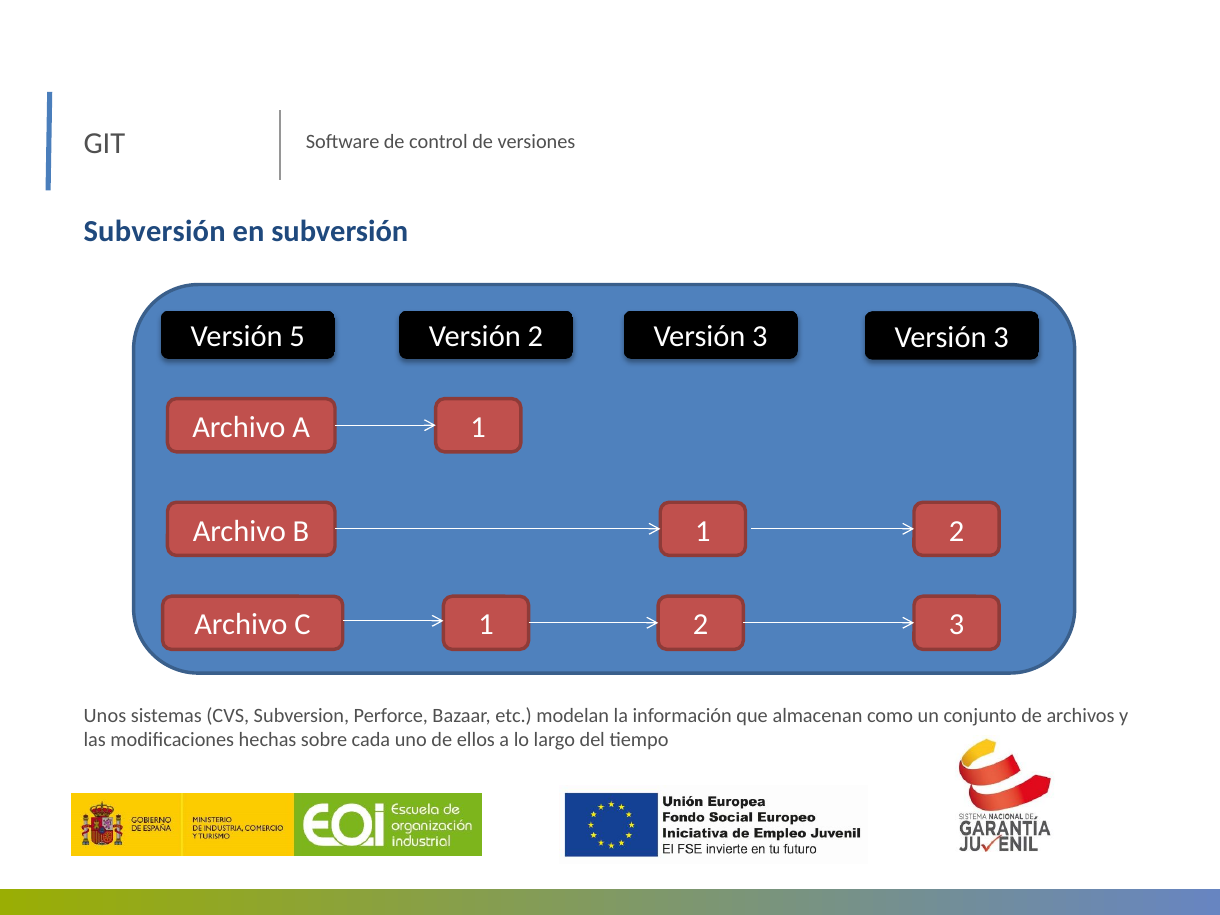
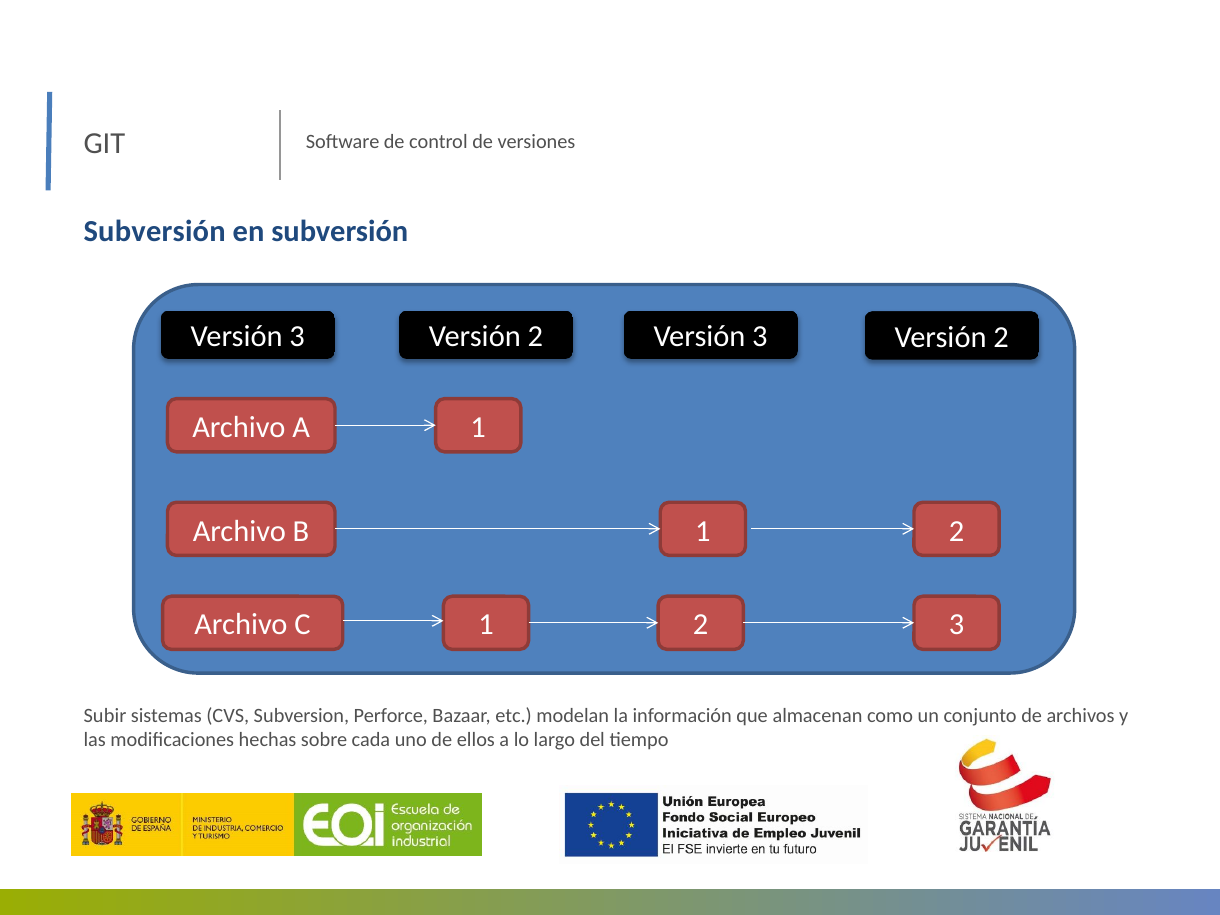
5 at (297, 337): 5 -> 3
3 at (1001, 338): 3 -> 2
Unos: Unos -> Subir
